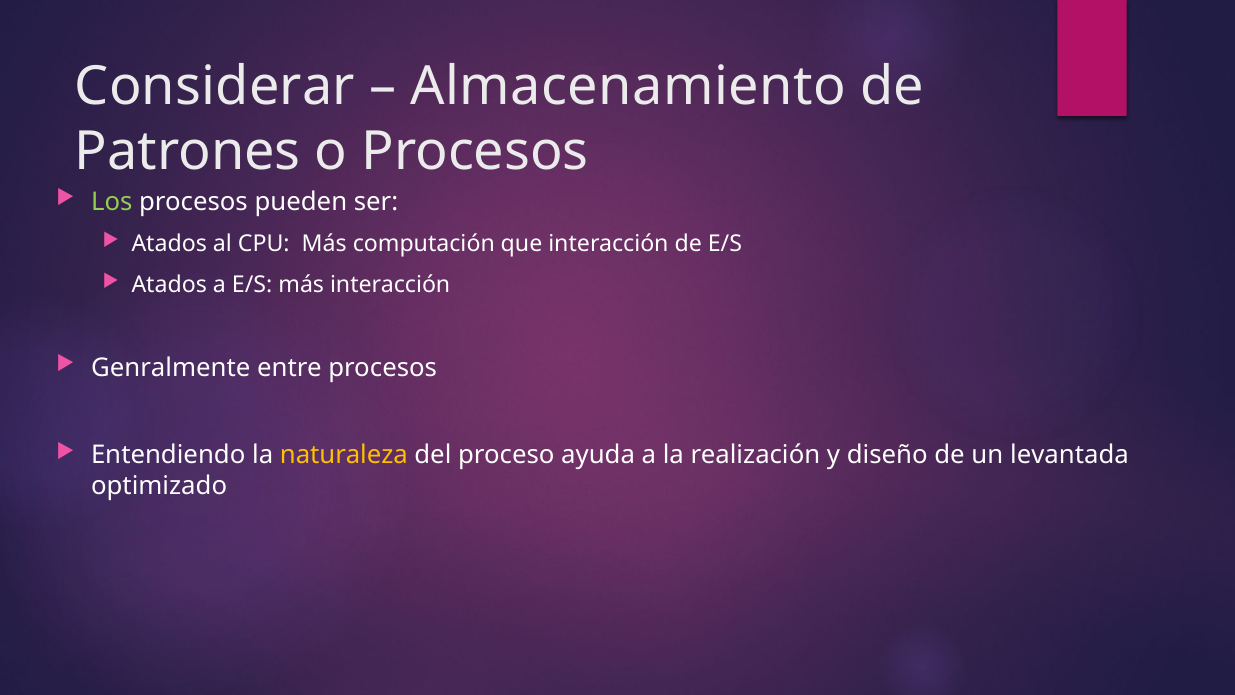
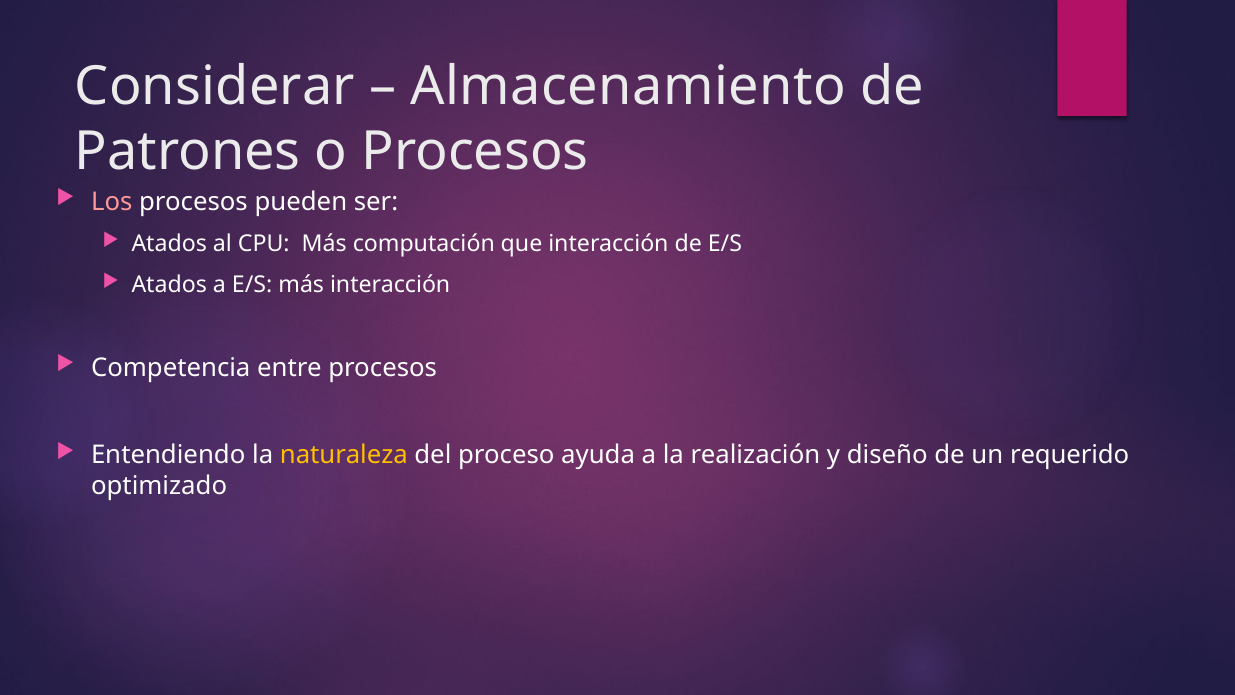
Los colour: light green -> pink
Genralmente: Genralmente -> Competencia
levantada: levantada -> requerido
